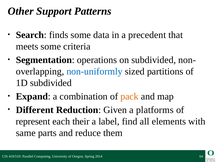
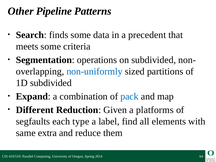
Support: Support -> Pipeline
pack colour: orange -> blue
represent: represent -> segfaults
their: their -> type
parts: parts -> extra
